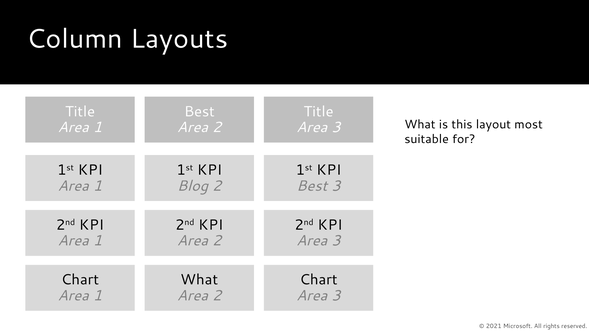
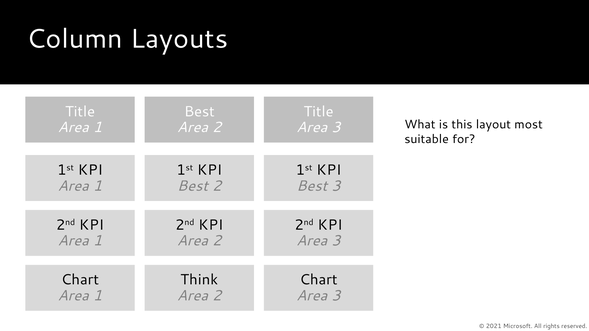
Blog at (193, 186): Blog -> Best
What at (199, 280): What -> Think
